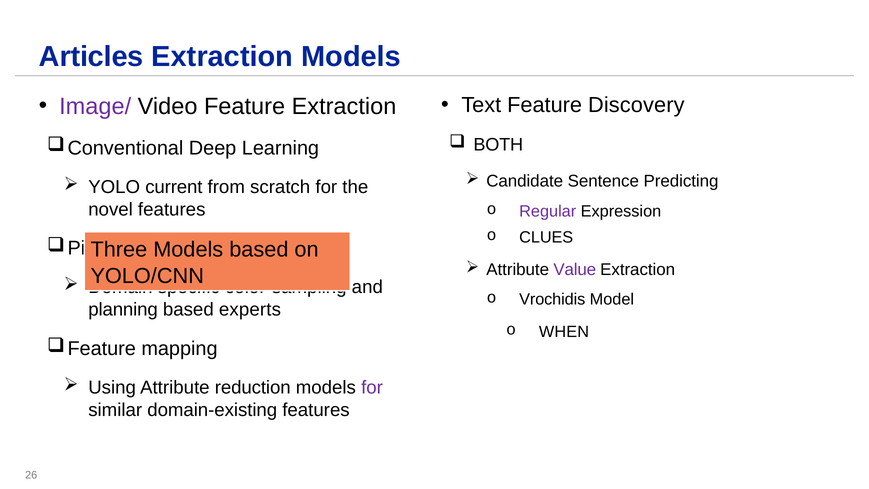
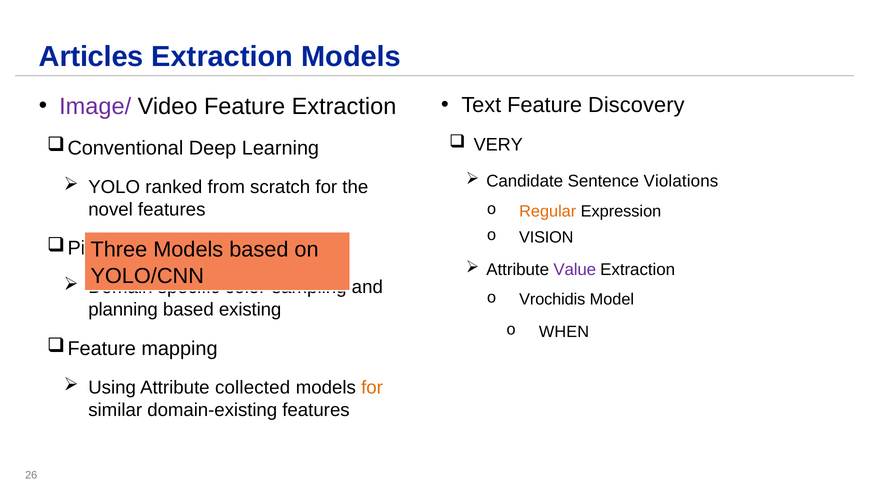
BOTH: BOTH -> VERY
Predicting: Predicting -> Violations
current: current -> ranked
Regular colour: purple -> orange
CLUES: CLUES -> VISION
experts: experts -> existing
reduction: reduction -> collected
for at (372, 388) colour: purple -> orange
